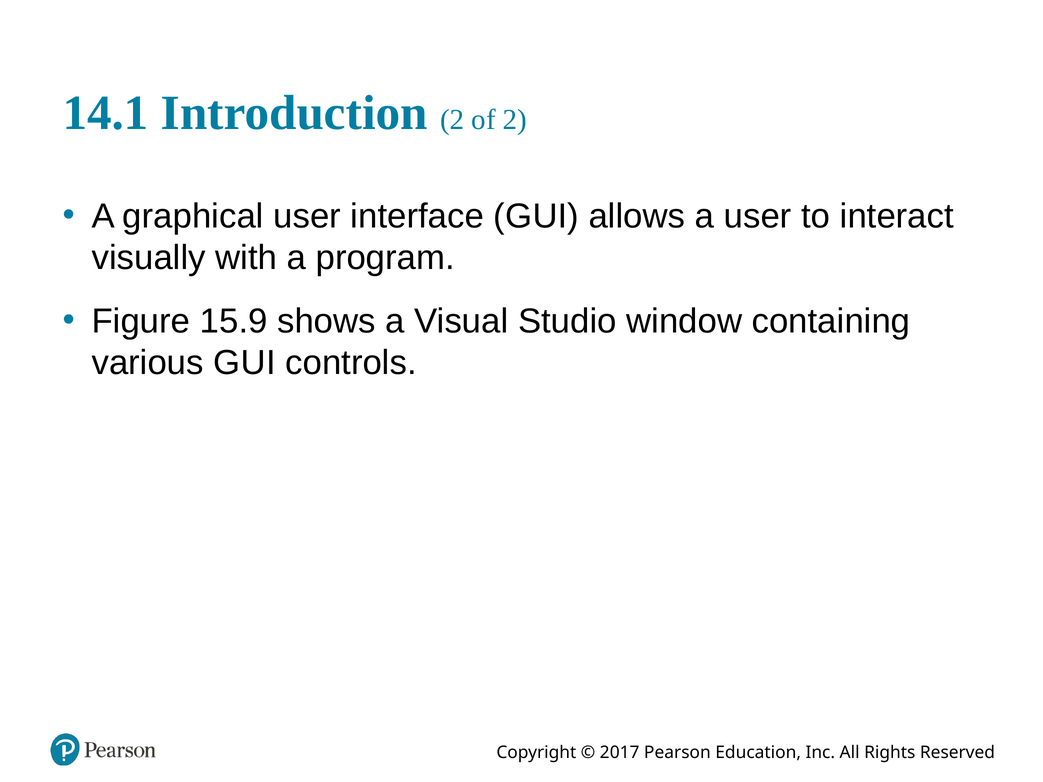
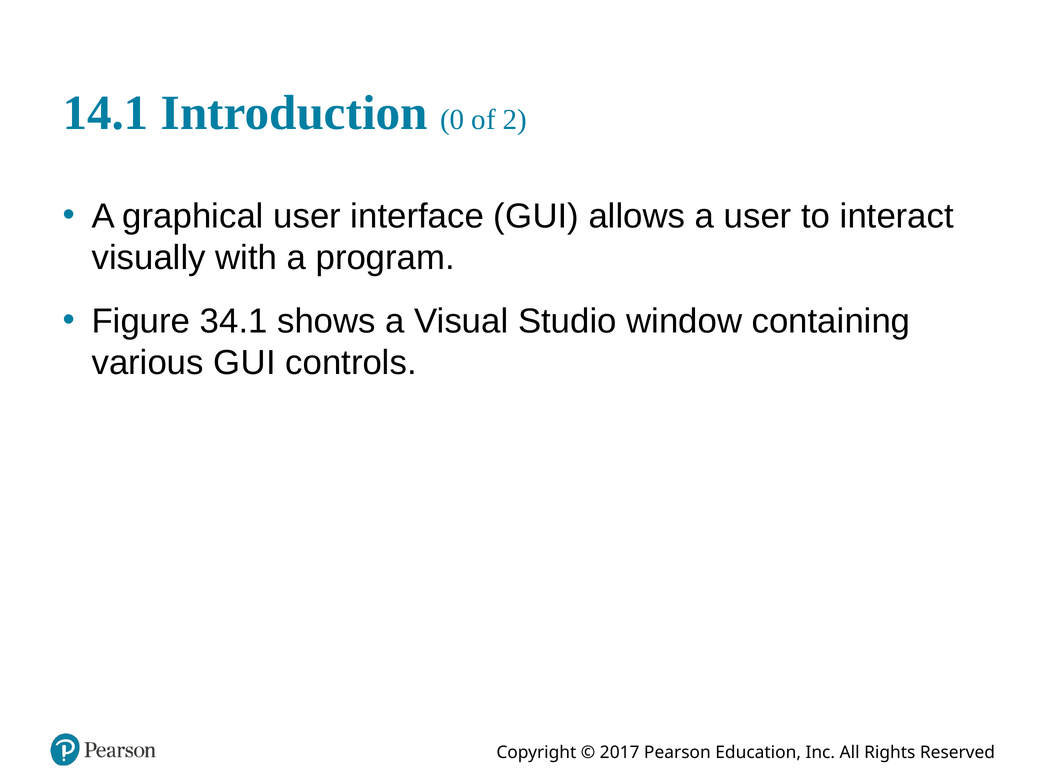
Introduction 2: 2 -> 0
15.9: 15.9 -> 34.1
